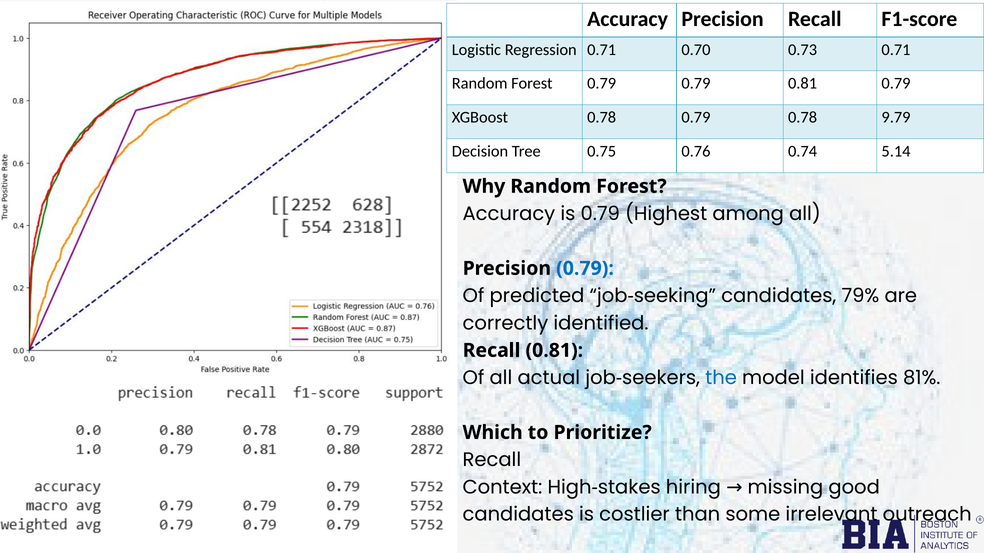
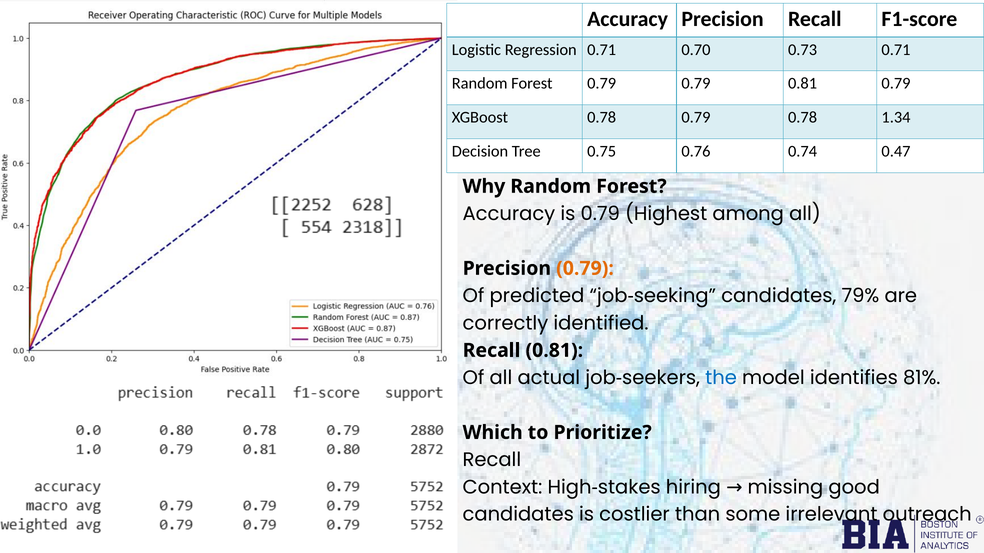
9.79: 9.79 -> 1.34
5.14: 5.14 -> 0.47
0.79 at (585, 269) colour: blue -> orange
